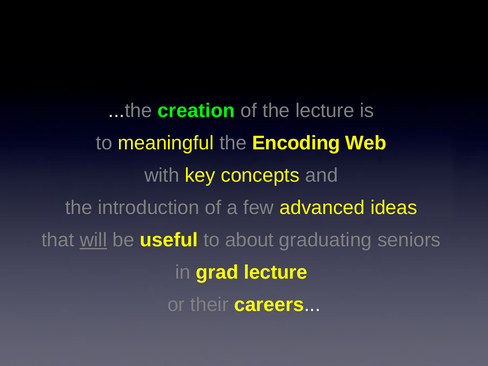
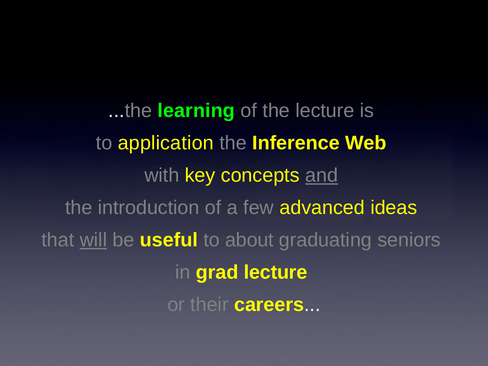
creation: creation -> learning
meaningful: meaningful -> application
Encoding: Encoding -> Inference
and underline: none -> present
